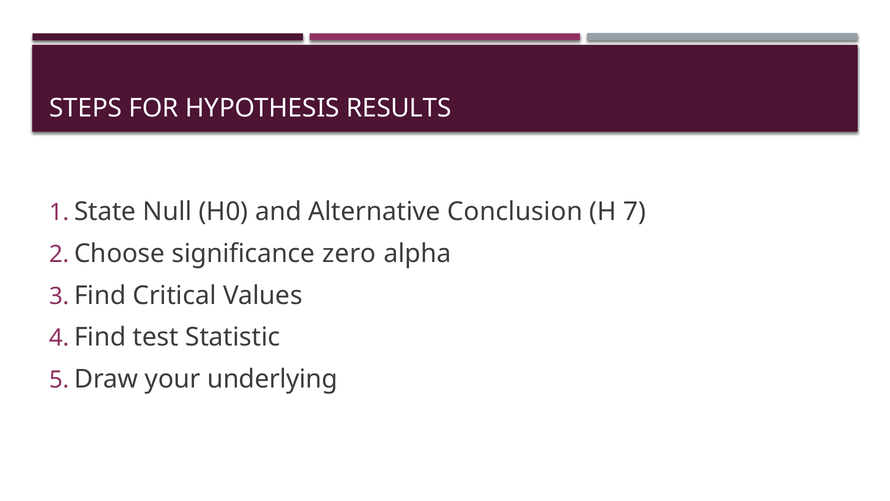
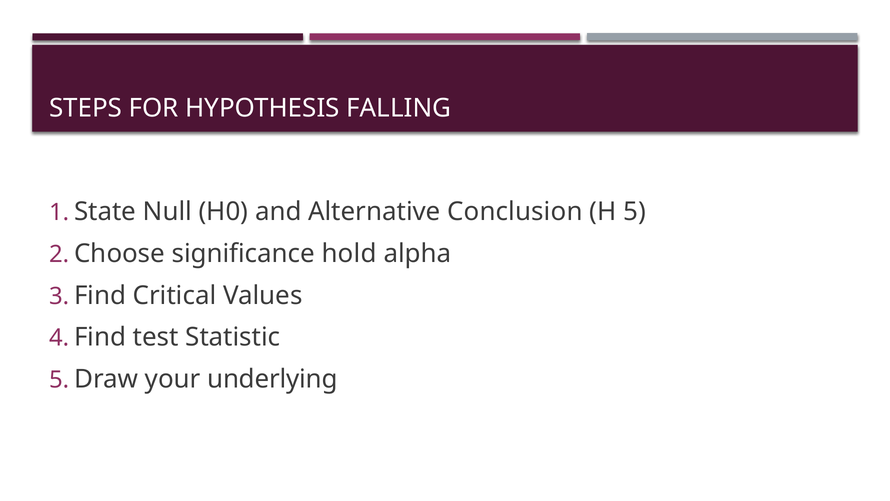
RESULTS: RESULTS -> FALLING
7: 7 -> 5
zero: zero -> hold
